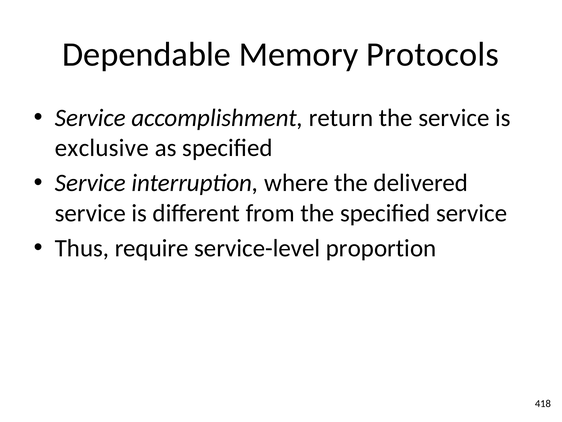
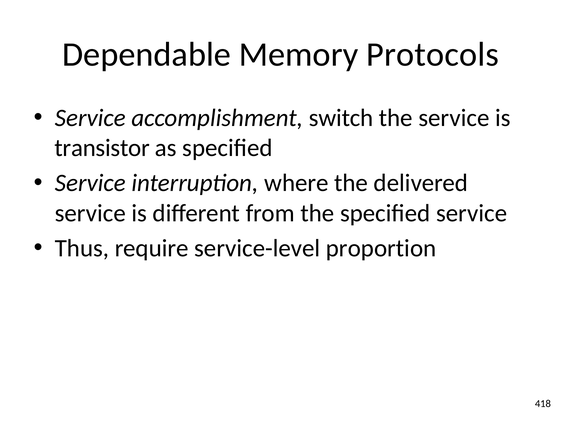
return: return -> switch
exclusive: exclusive -> transistor
